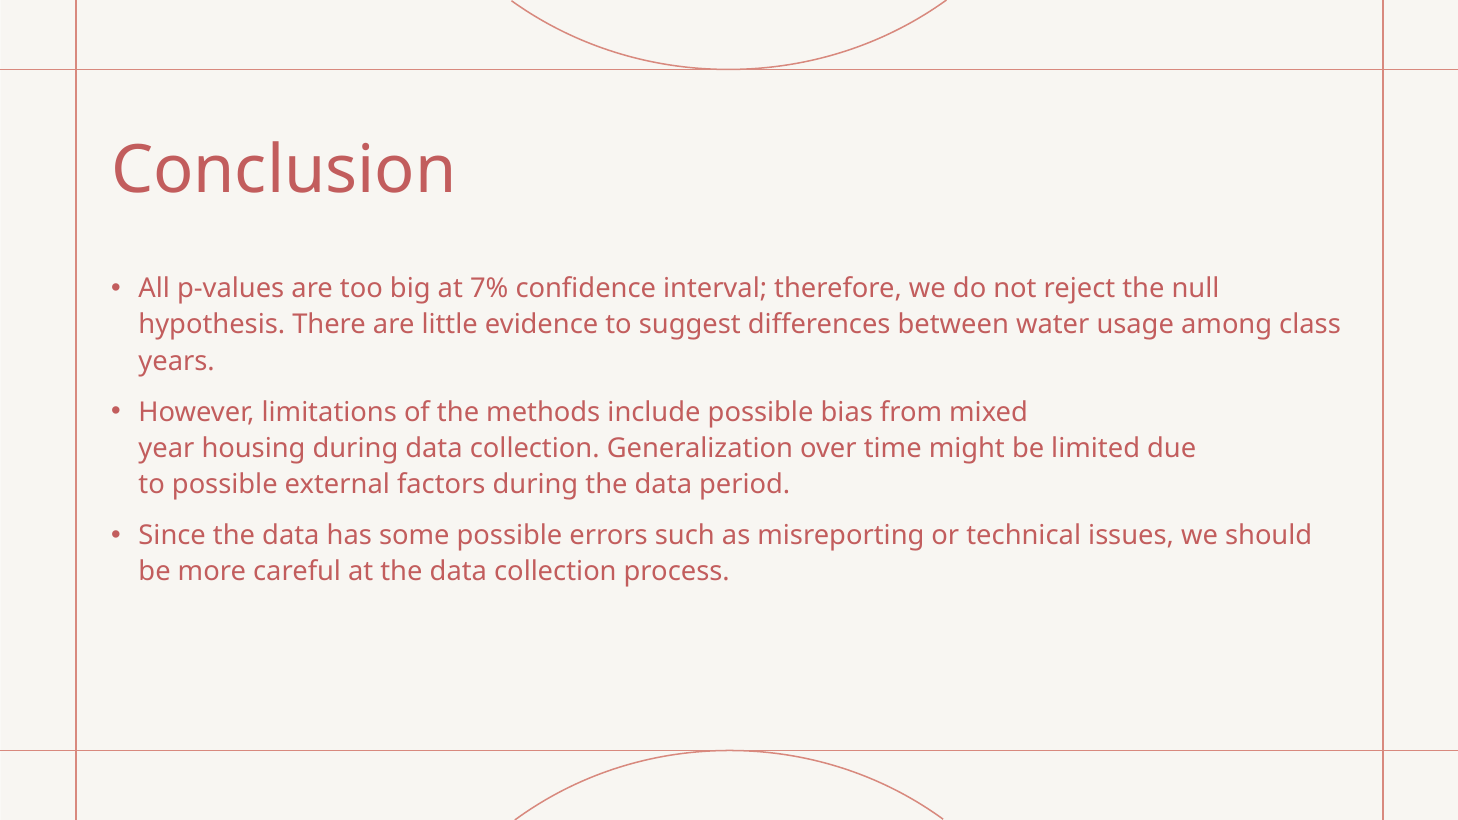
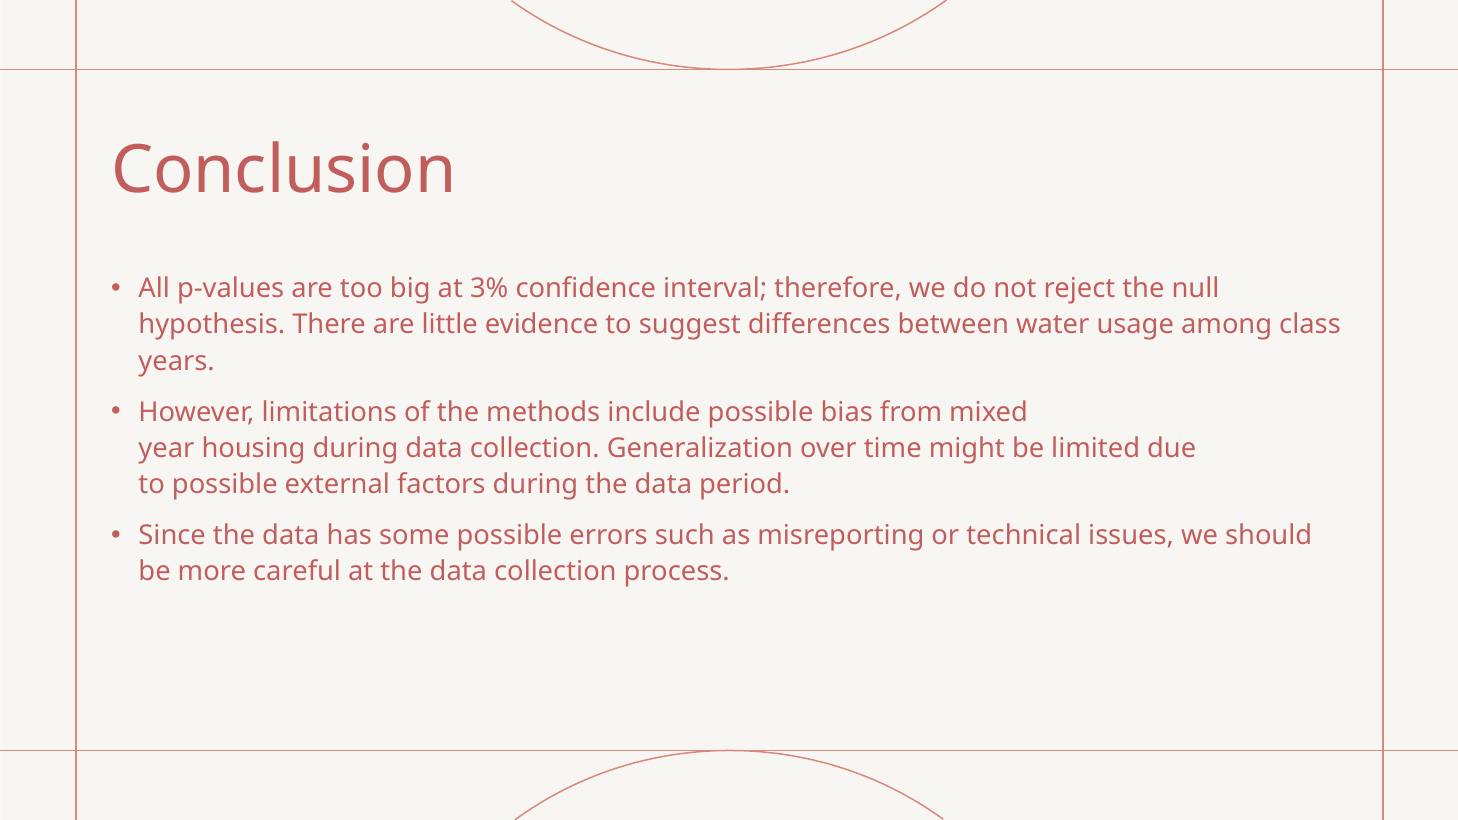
7%: 7% -> 3%
